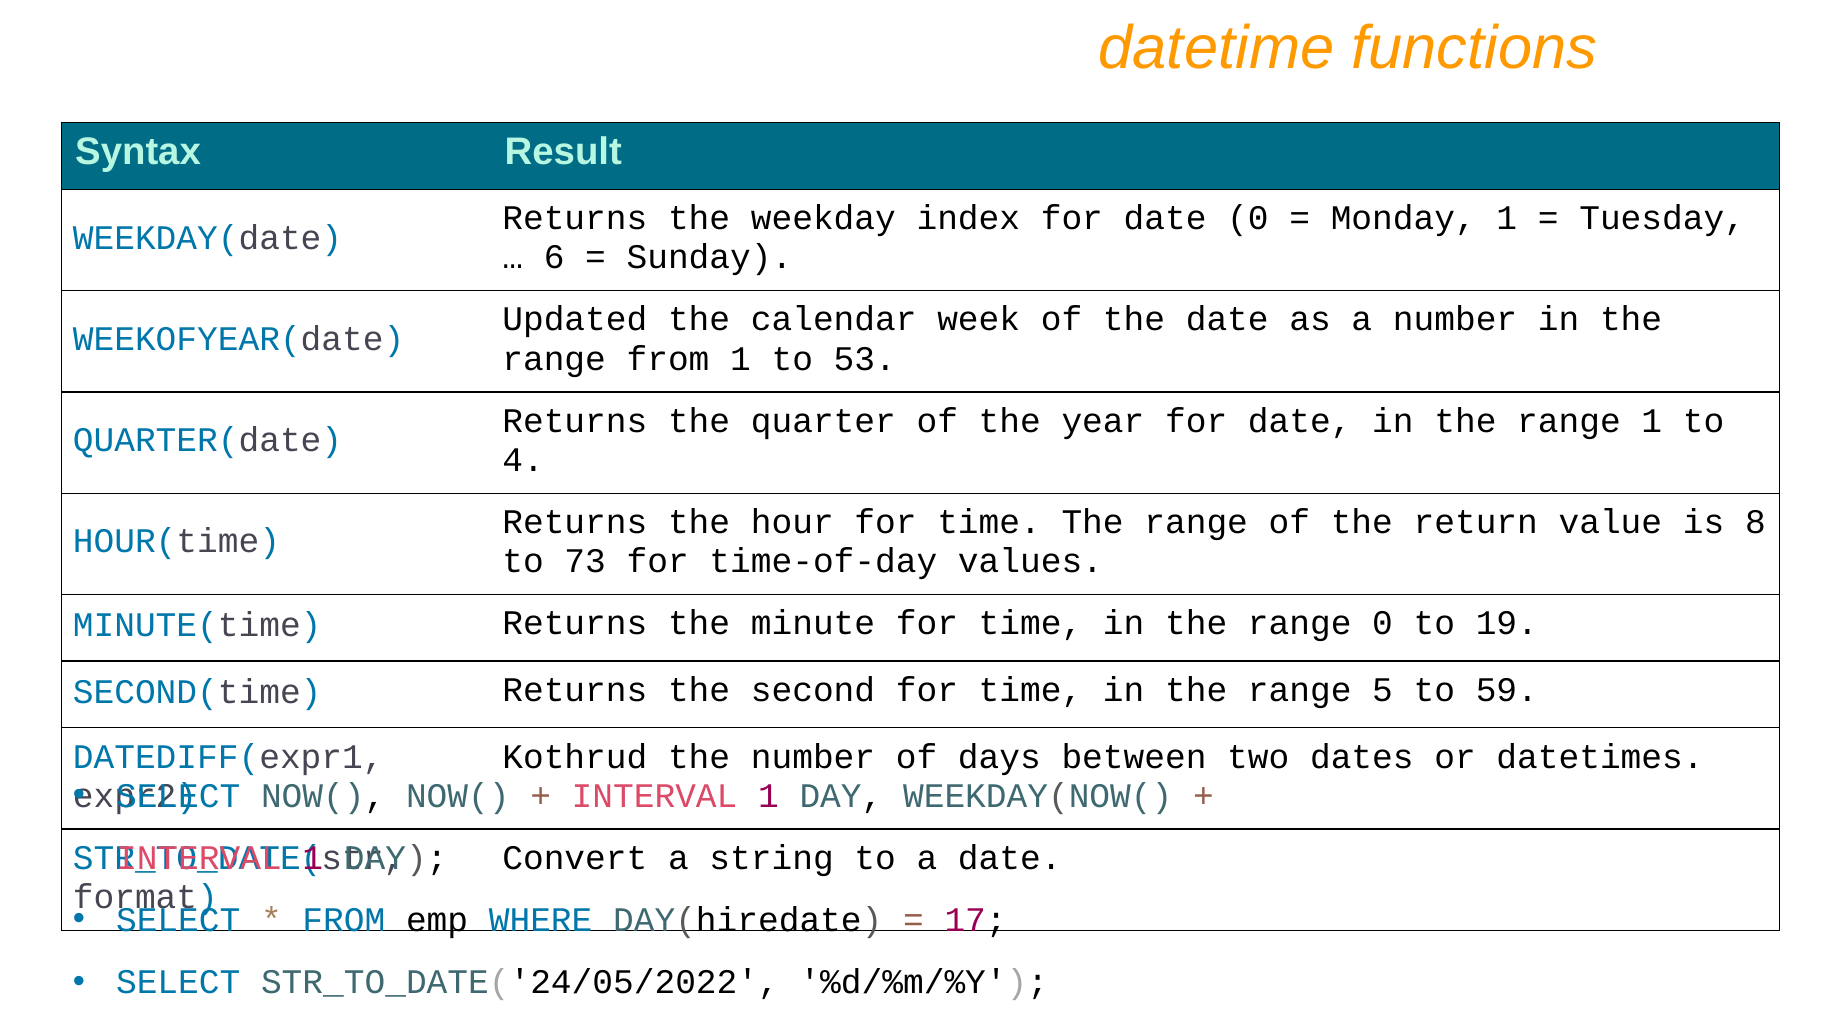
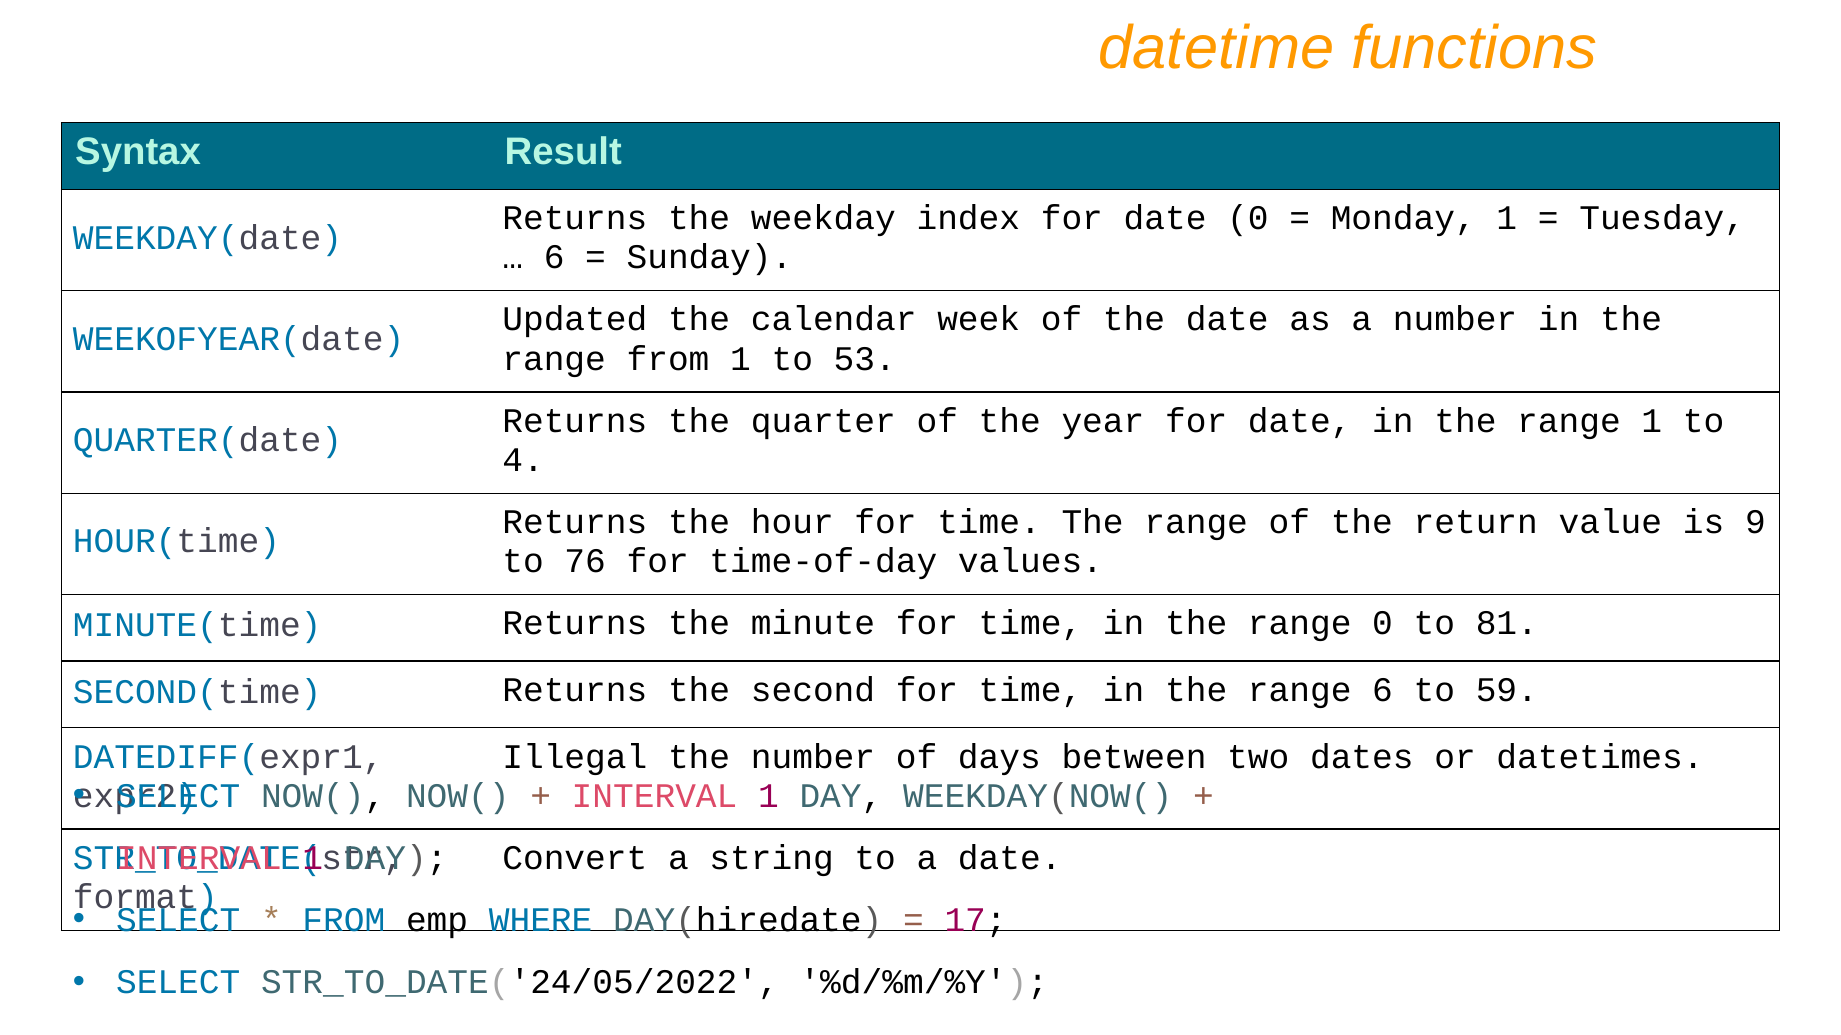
8: 8 -> 9
73: 73 -> 76
19: 19 -> 81
range 5: 5 -> 6
Kothrud: Kothrud -> Illegal
